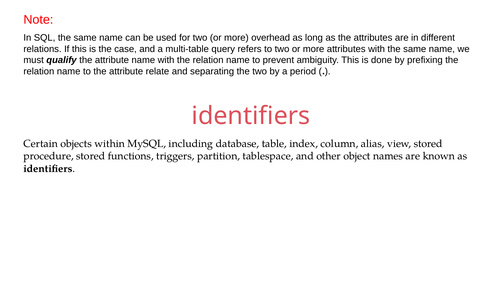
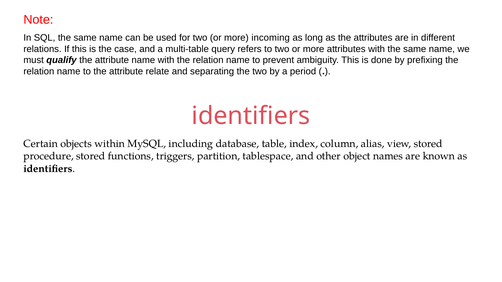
overhead: overhead -> incoming
